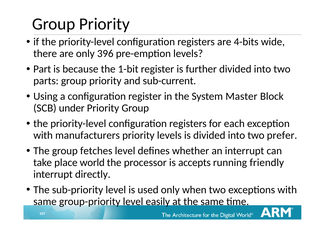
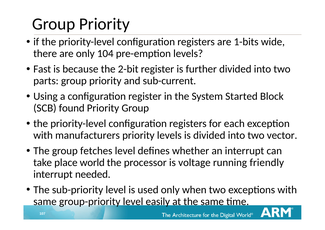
4-bits: 4-bits -> 1-bits
396: 396 -> 104
Part: Part -> Fast
1-bit: 1-bit -> 2-bit
Master: Master -> Started
under: under -> found
prefer: prefer -> vector
accepts: accepts -> voltage
directly: directly -> needed
